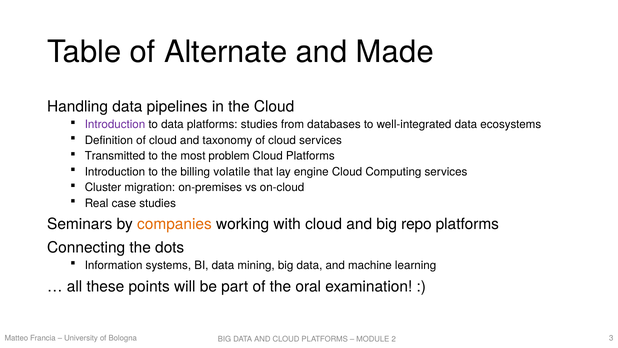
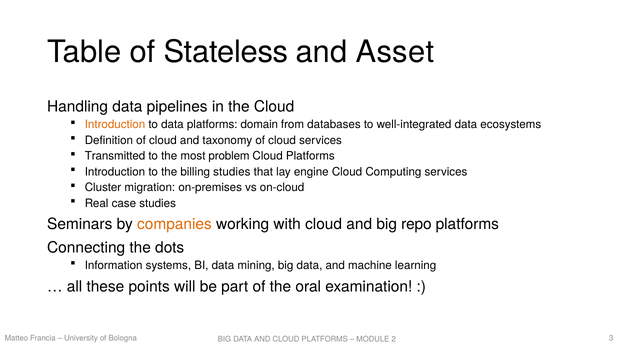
Alternate: Alternate -> Stateless
Made: Made -> Asset
Introduction at (115, 124) colour: purple -> orange
platforms studies: studies -> domain
billing volatile: volatile -> studies
